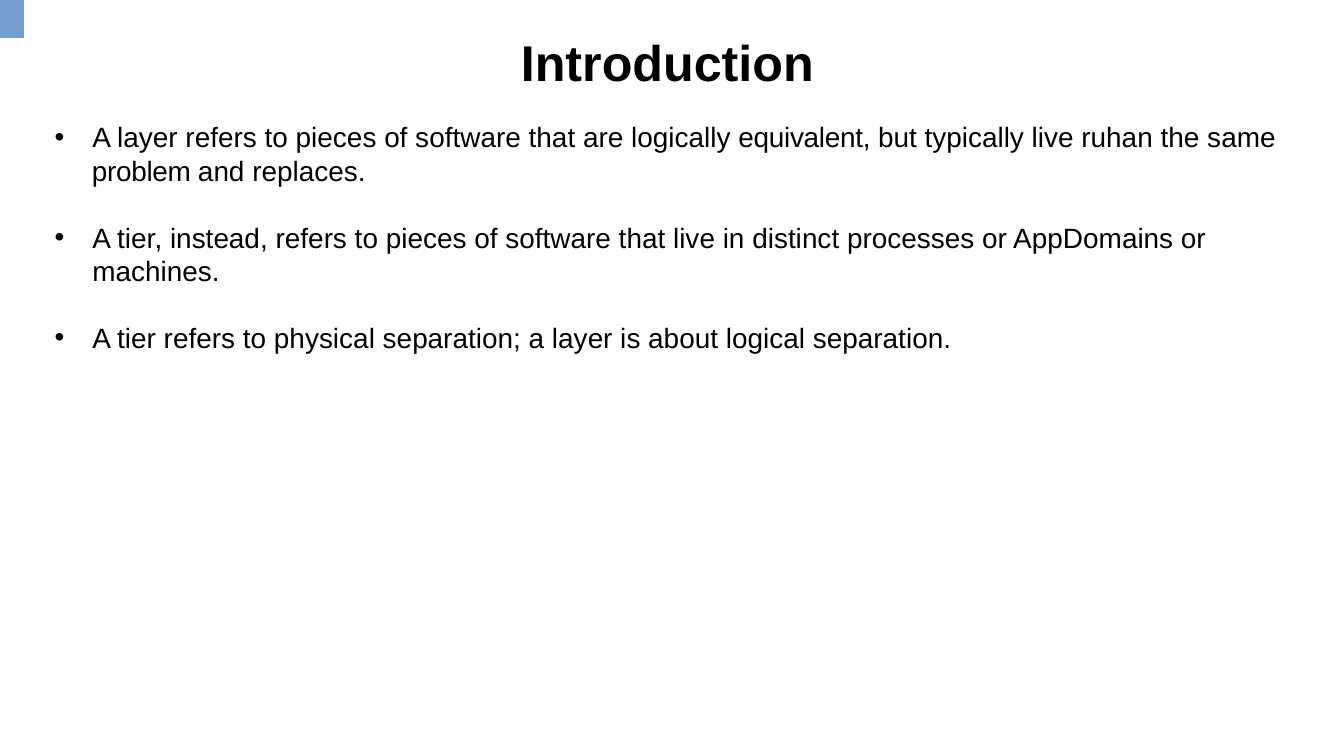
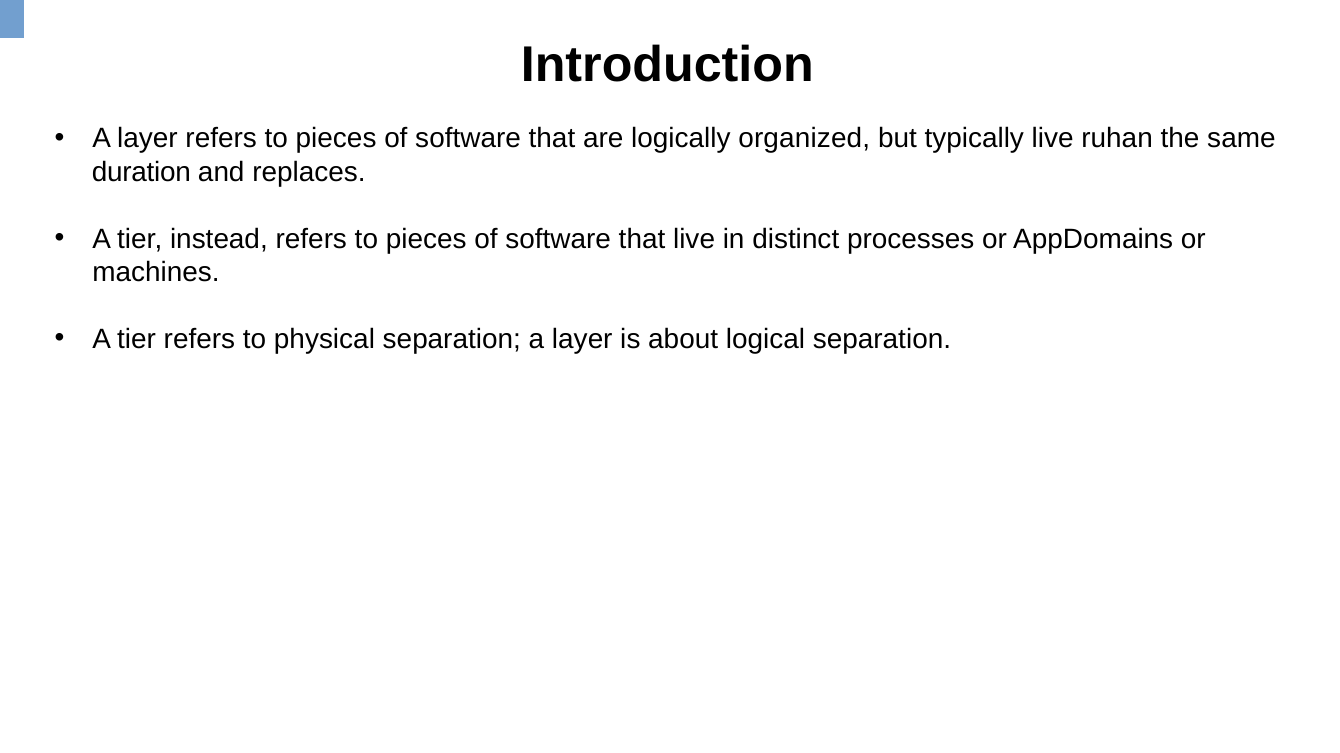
equivalent: equivalent -> organized
problem: problem -> duration
